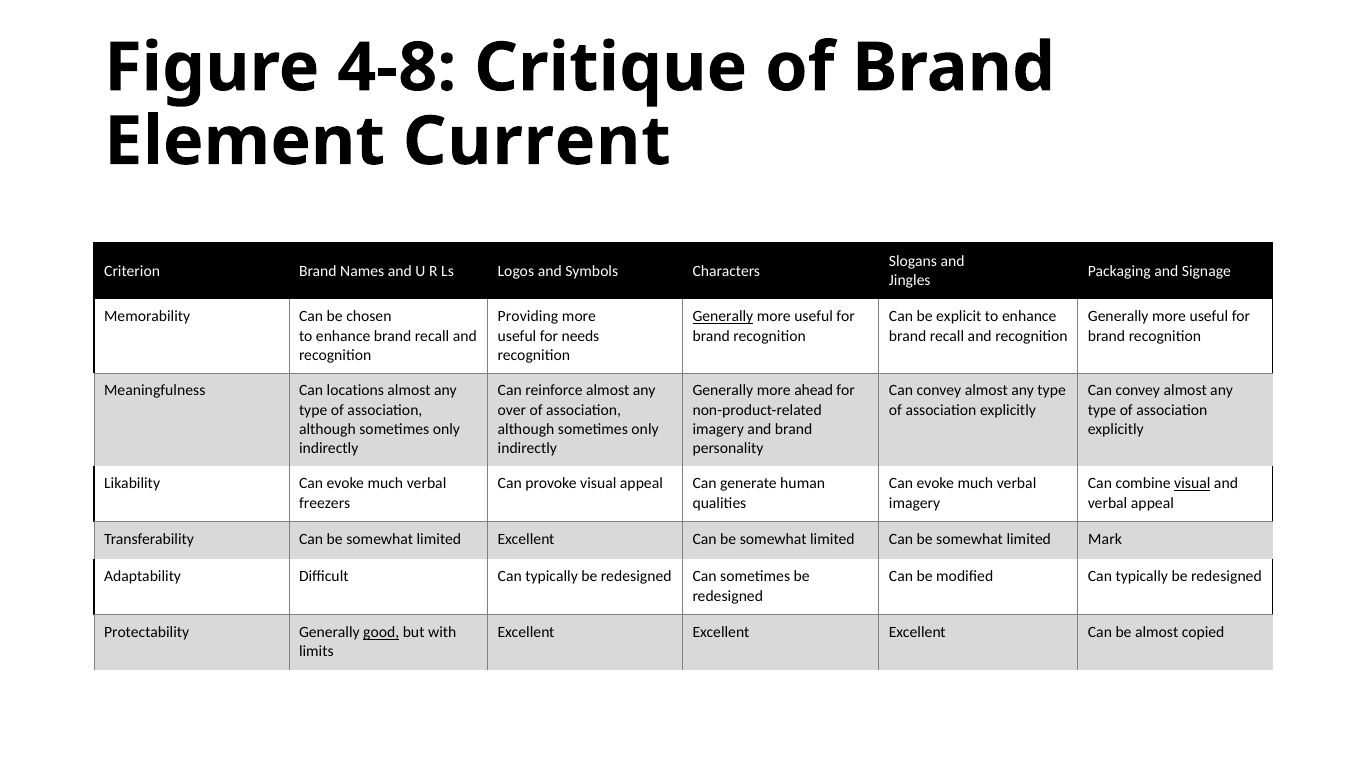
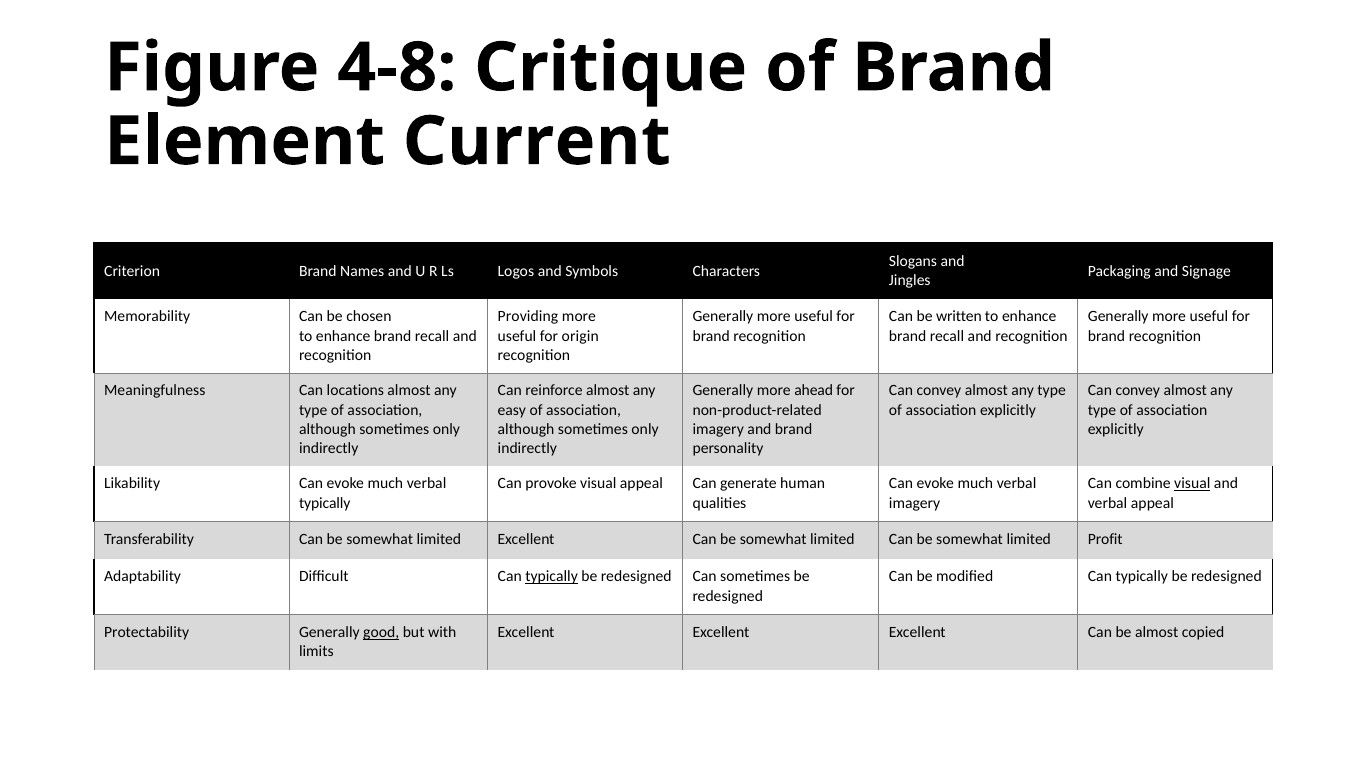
Generally at (723, 316) underline: present -> none
explicit: explicit -> written
needs: needs -> origin
over: over -> easy
freezers at (325, 503): freezers -> typically
Mark: Mark -> Profit
typically at (552, 577) underline: none -> present
